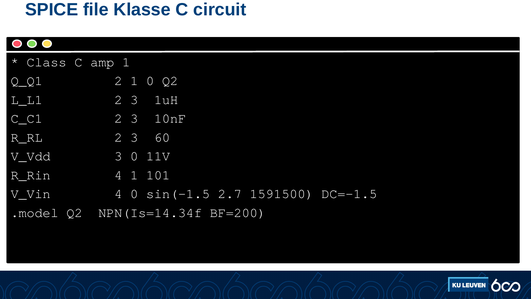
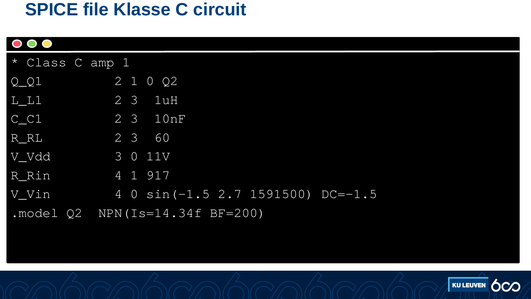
101: 101 -> 917
